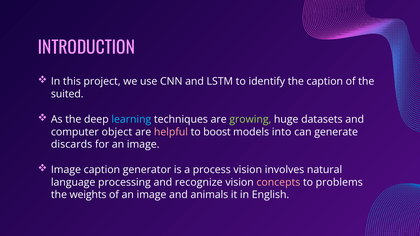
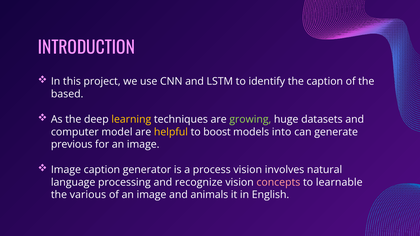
suited: suited -> based
learning colour: light blue -> yellow
object: object -> model
helpful colour: pink -> yellow
discards: discards -> previous
problems: problems -> learnable
weights: weights -> various
